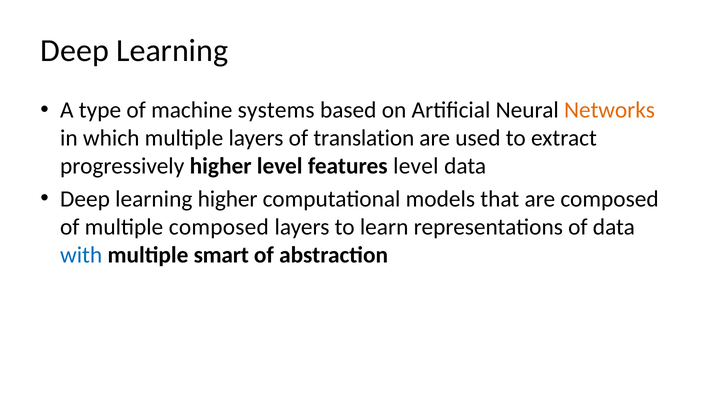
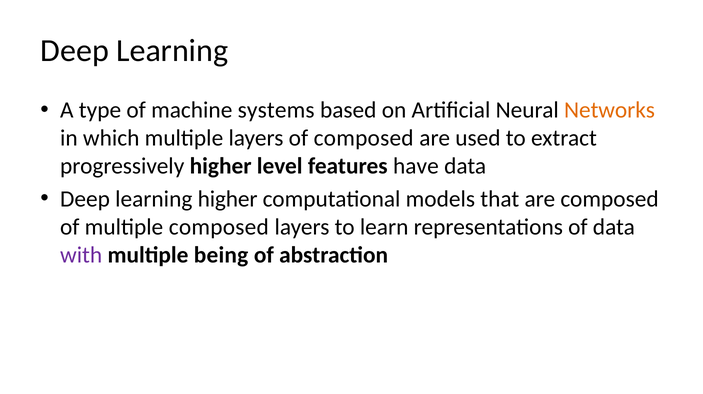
of translation: translation -> composed
features level: level -> have
with colour: blue -> purple
smart: smart -> being
